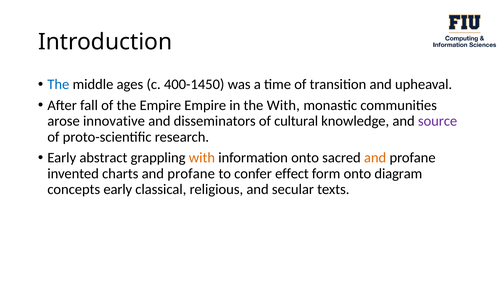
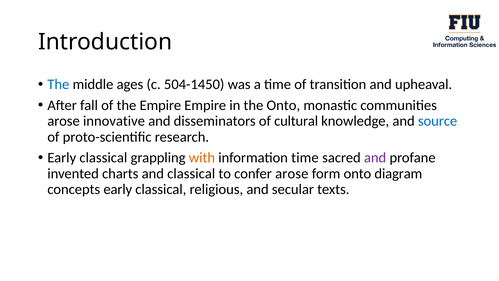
400-1450: 400-1450 -> 504-1450
the With: With -> Onto
source colour: purple -> blue
abstract at (103, 158): abstract -> classical
information onto: onto -> time
and at (375, 158) colour: orange -> purple
charts and profane: profane -> classical
confer effect: effect -> arose
